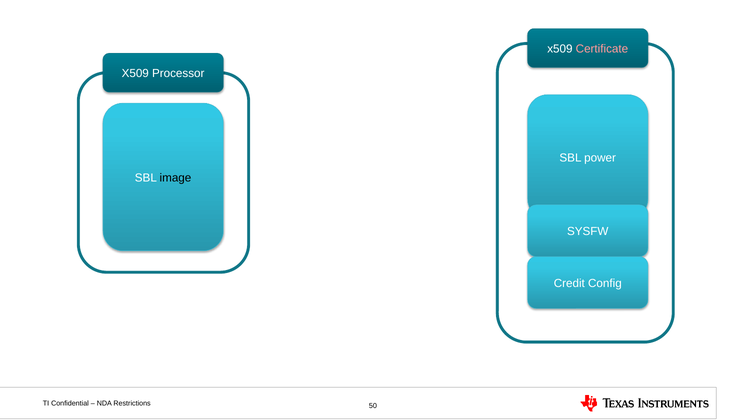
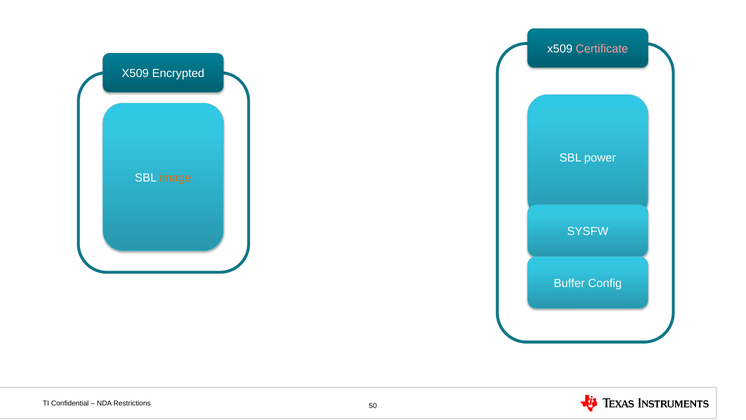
Processor: Processor -> Encrypted
image colour: black -> orange
Credit: Credit -> Buffer
